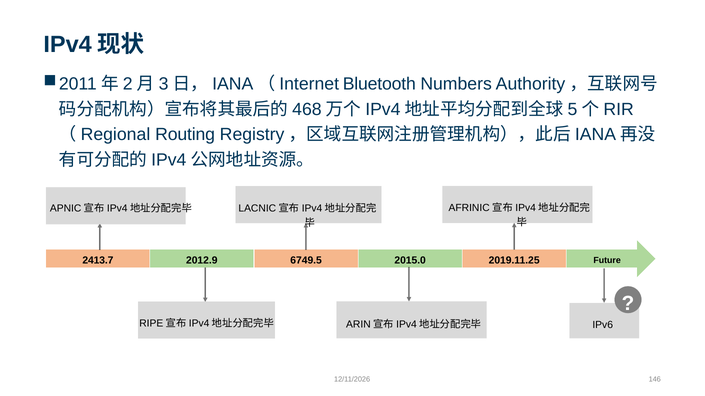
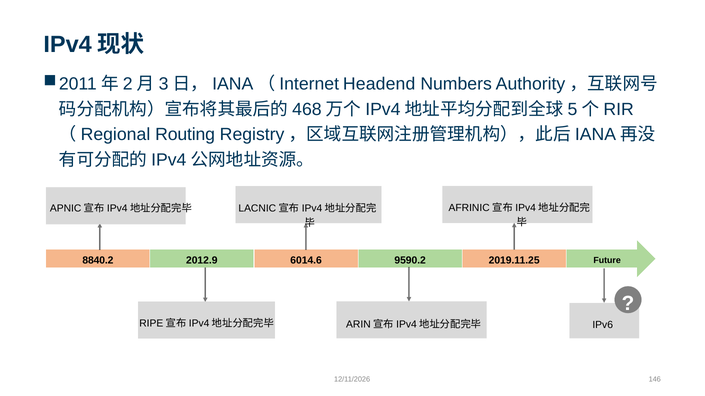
Bluetooth: Bluetooth -> Headend
2413.7: 2413.7 -> 8840.2
6749.5: 6749.5 -> 6014.6
2015.0: 2015.0 -> 9590.2
